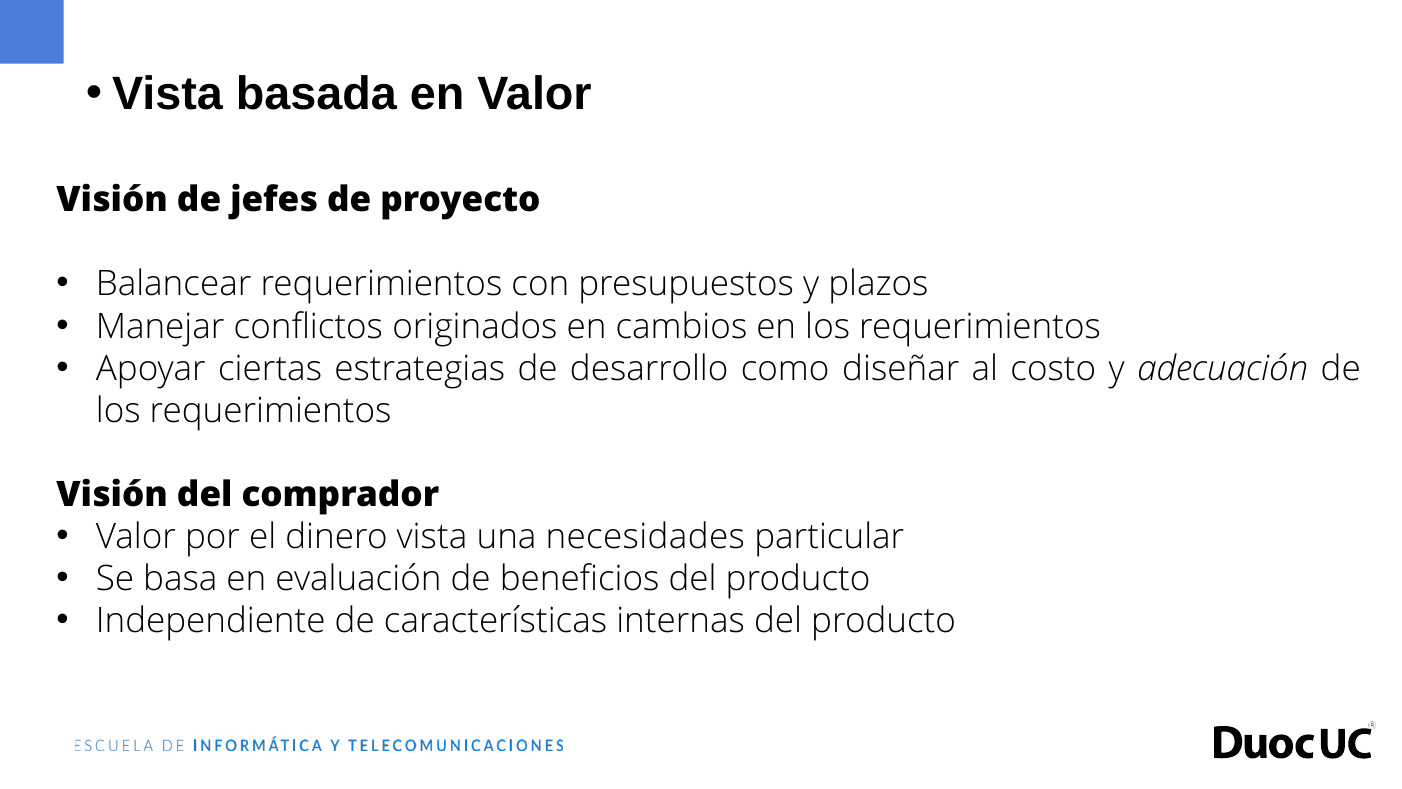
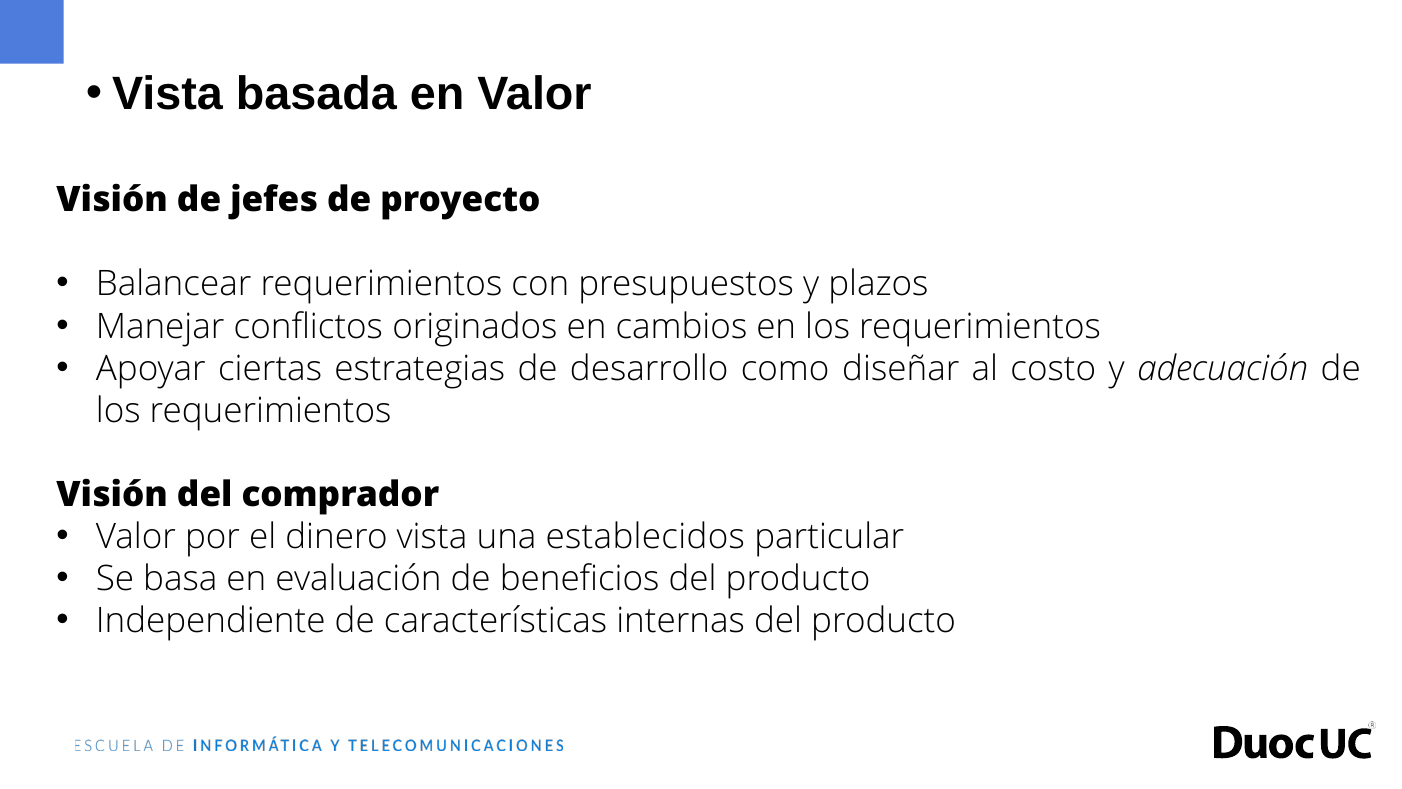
necesidades: necesidades -> establecidos
